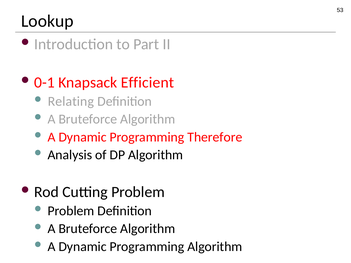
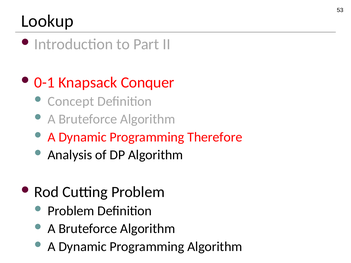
Efficient: Efficient -> Conquer
Relating: Relating -> Concept
